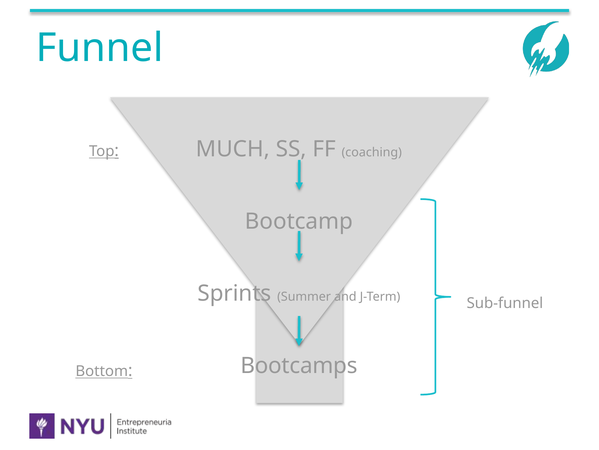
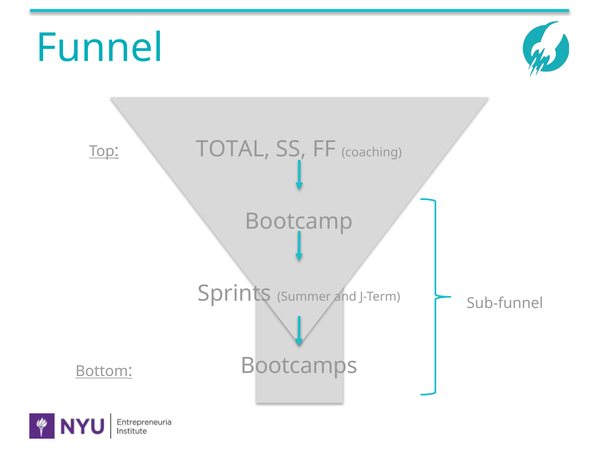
MUCH: MUCH -> TOTAL
